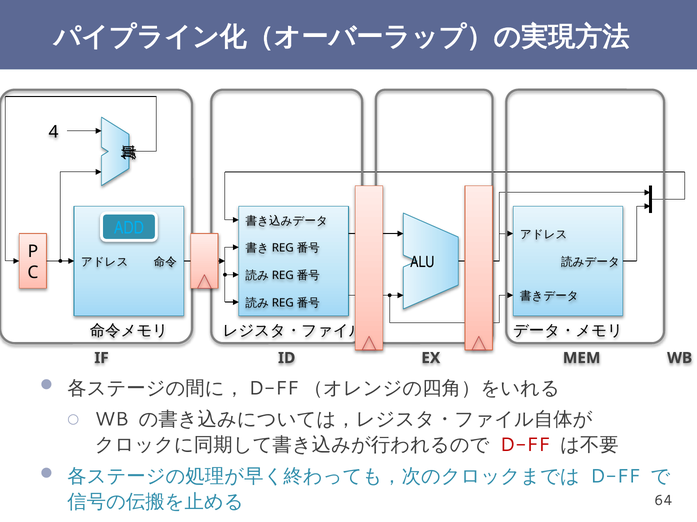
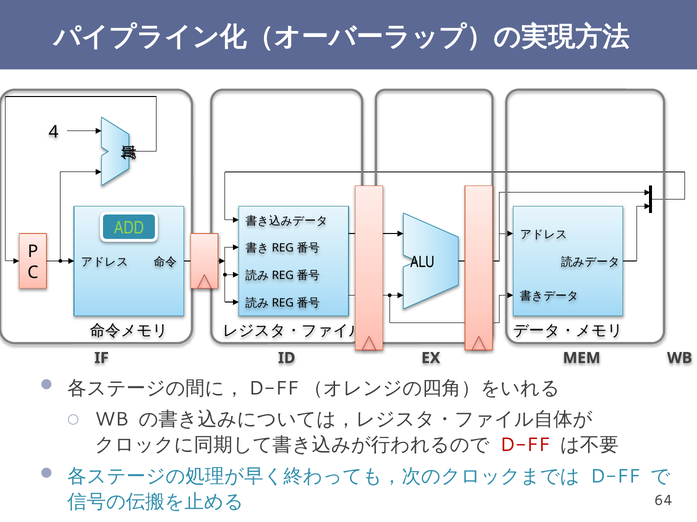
ADD colour: light blue -> light green
